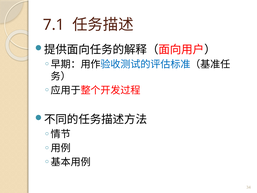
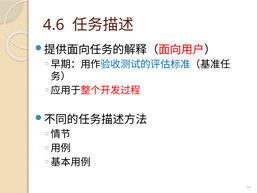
7.1: 7.1 -> 4.6
